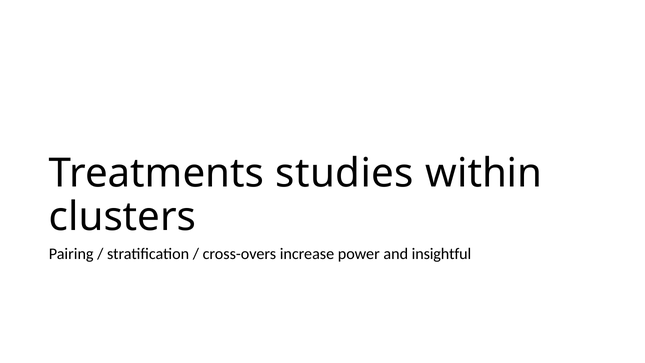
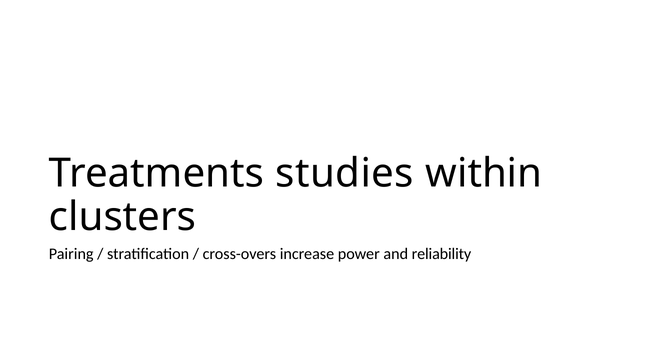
insightful: insightful -> reliability
